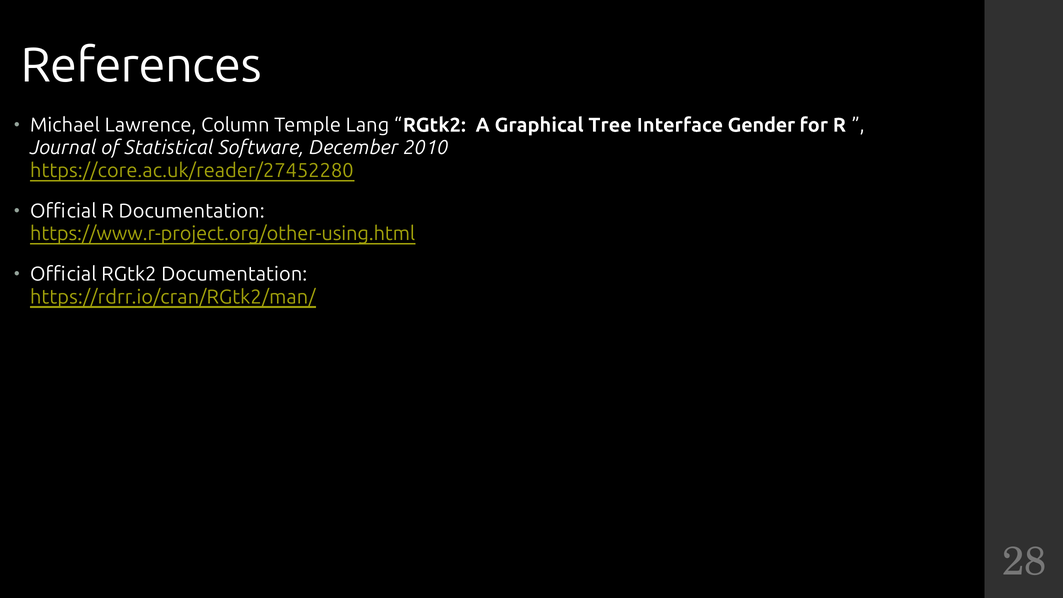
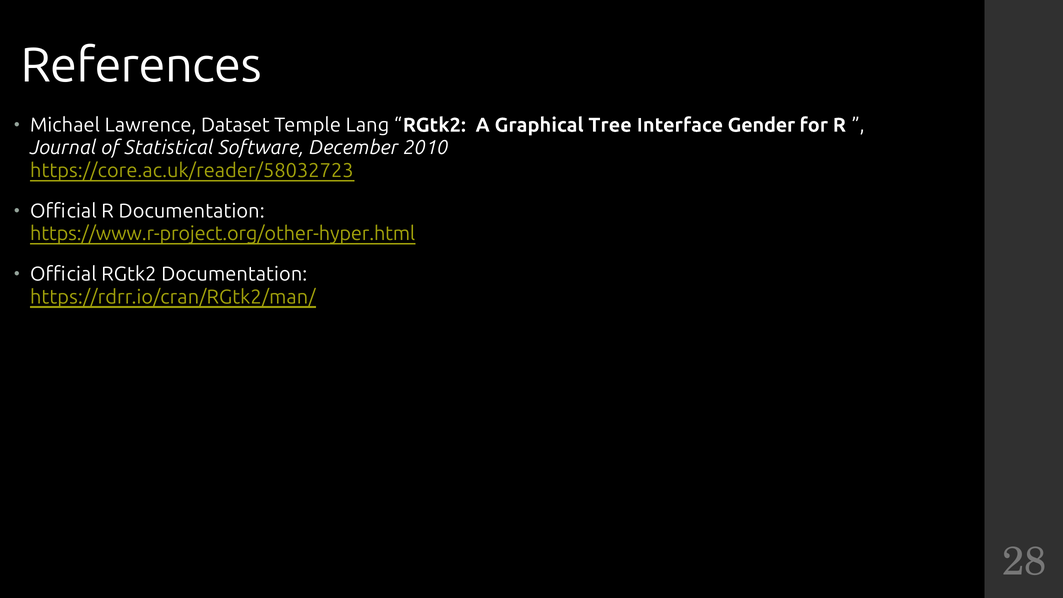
Column: Column -> Dataset
https://core.ac.uk/reader/27452280: https://core.ac.uk/reader/27452280 -> https://core.ac.uk/reader/58032723
https://www.r-project.org/other-using.html: https://www.r-project.org/other-using.html -> https://www.r-project.org/other-hyper.html
